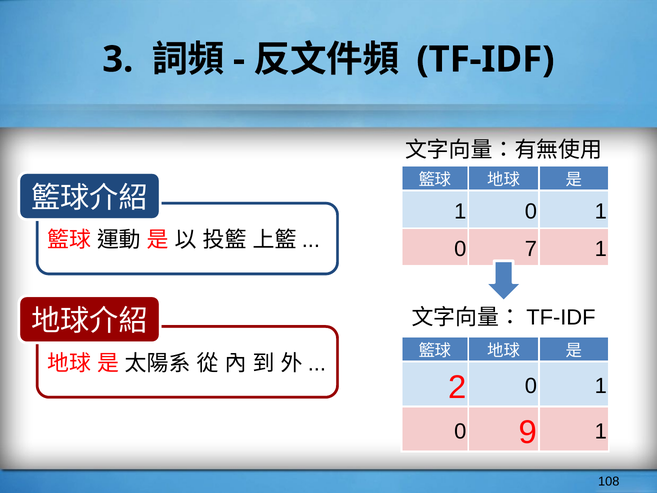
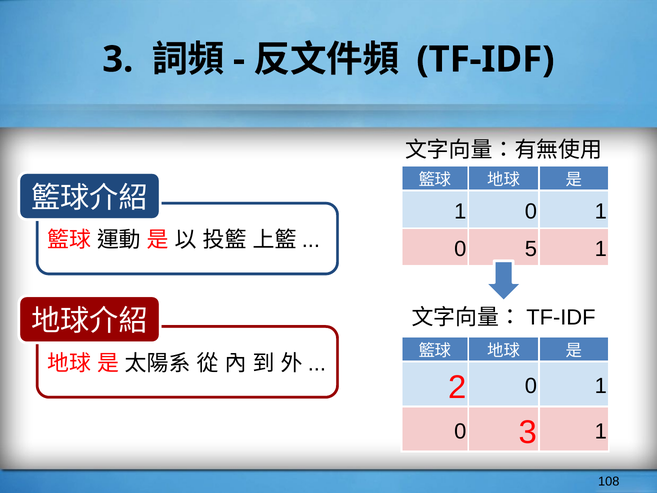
7: 7 -> 5
0 9: 9 -> 3
